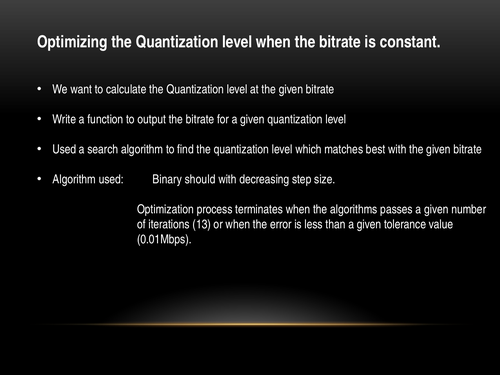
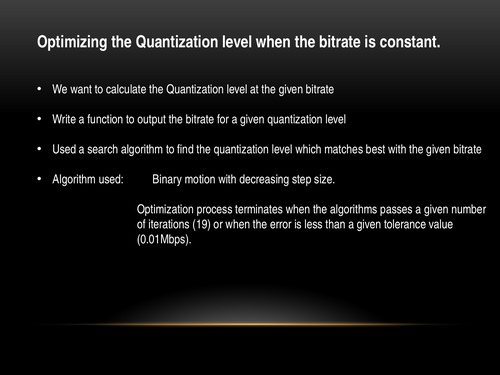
should: should -> motion
13: 13 -> 19
